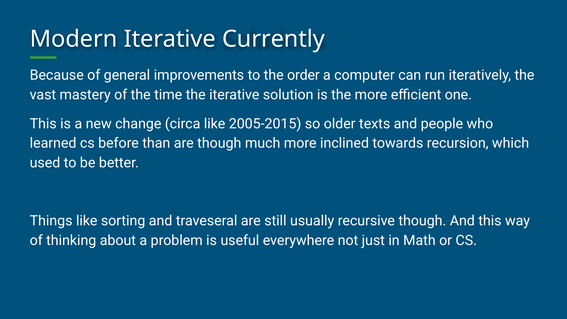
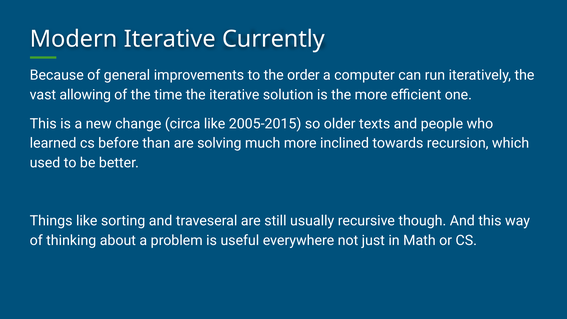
mastery: mastery -> allowing
are though: though -> solving
